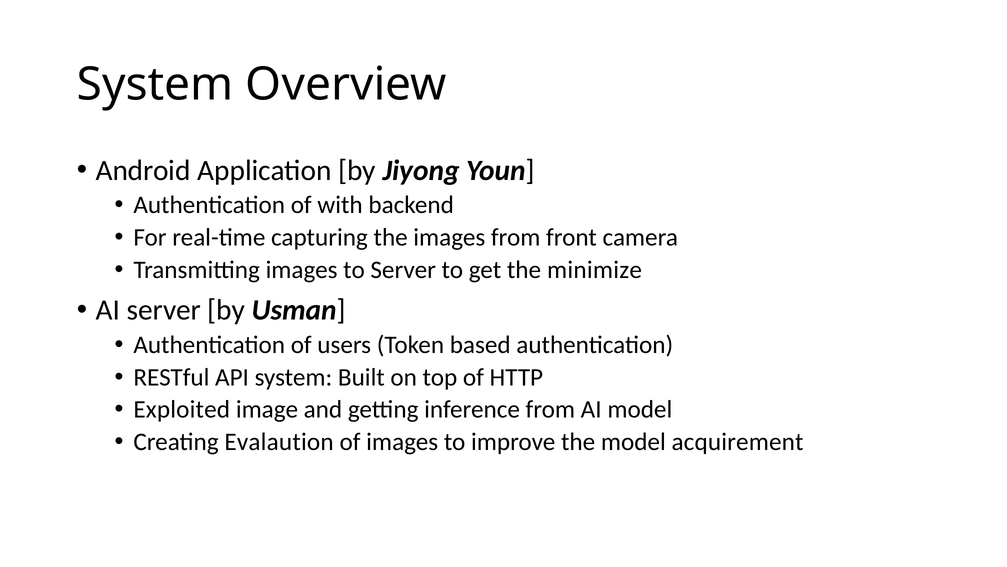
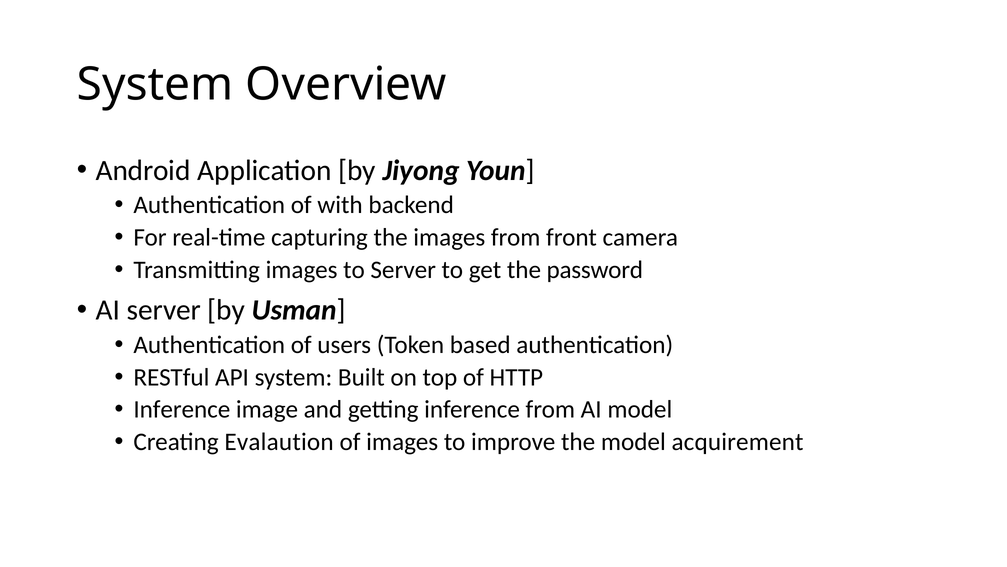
minimize: minimize -> password
Exploited at (182, 409): Exploited -> Inference
